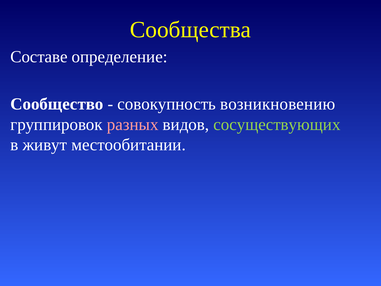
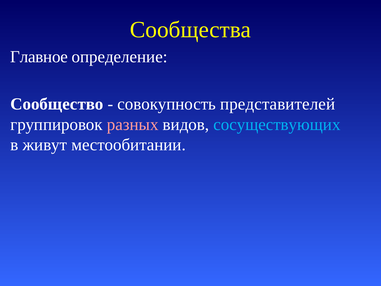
Составе: Составе -> Главное
возникновению: возникновению -> представителей
сосуществующих colour: light green -> light blue
